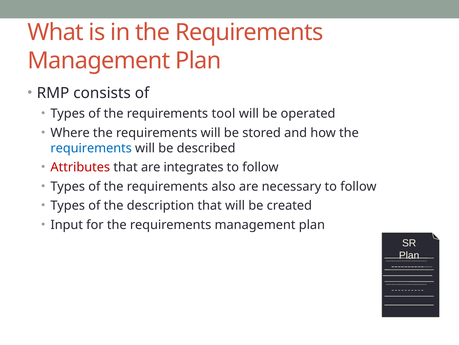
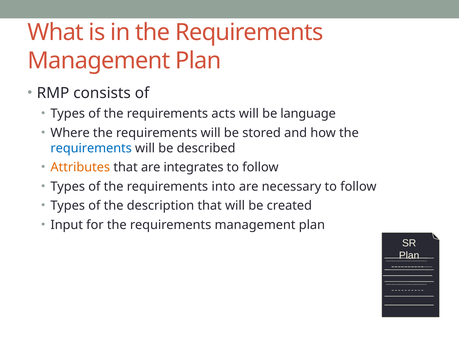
tool: tool -> acts
operated: operated -> language
Attributes colour: red -> orange
also: also -> into
